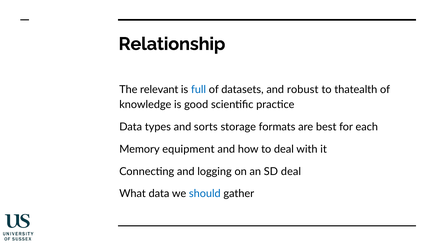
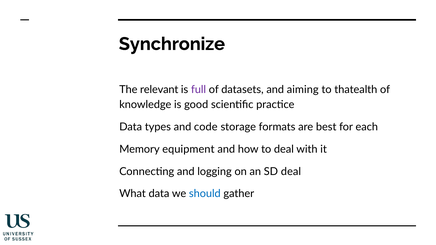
Relationship: Relationship -> Synchronize
full colour: blue -> purple
robust: robust -> aiming
sorts: sorts -> code
